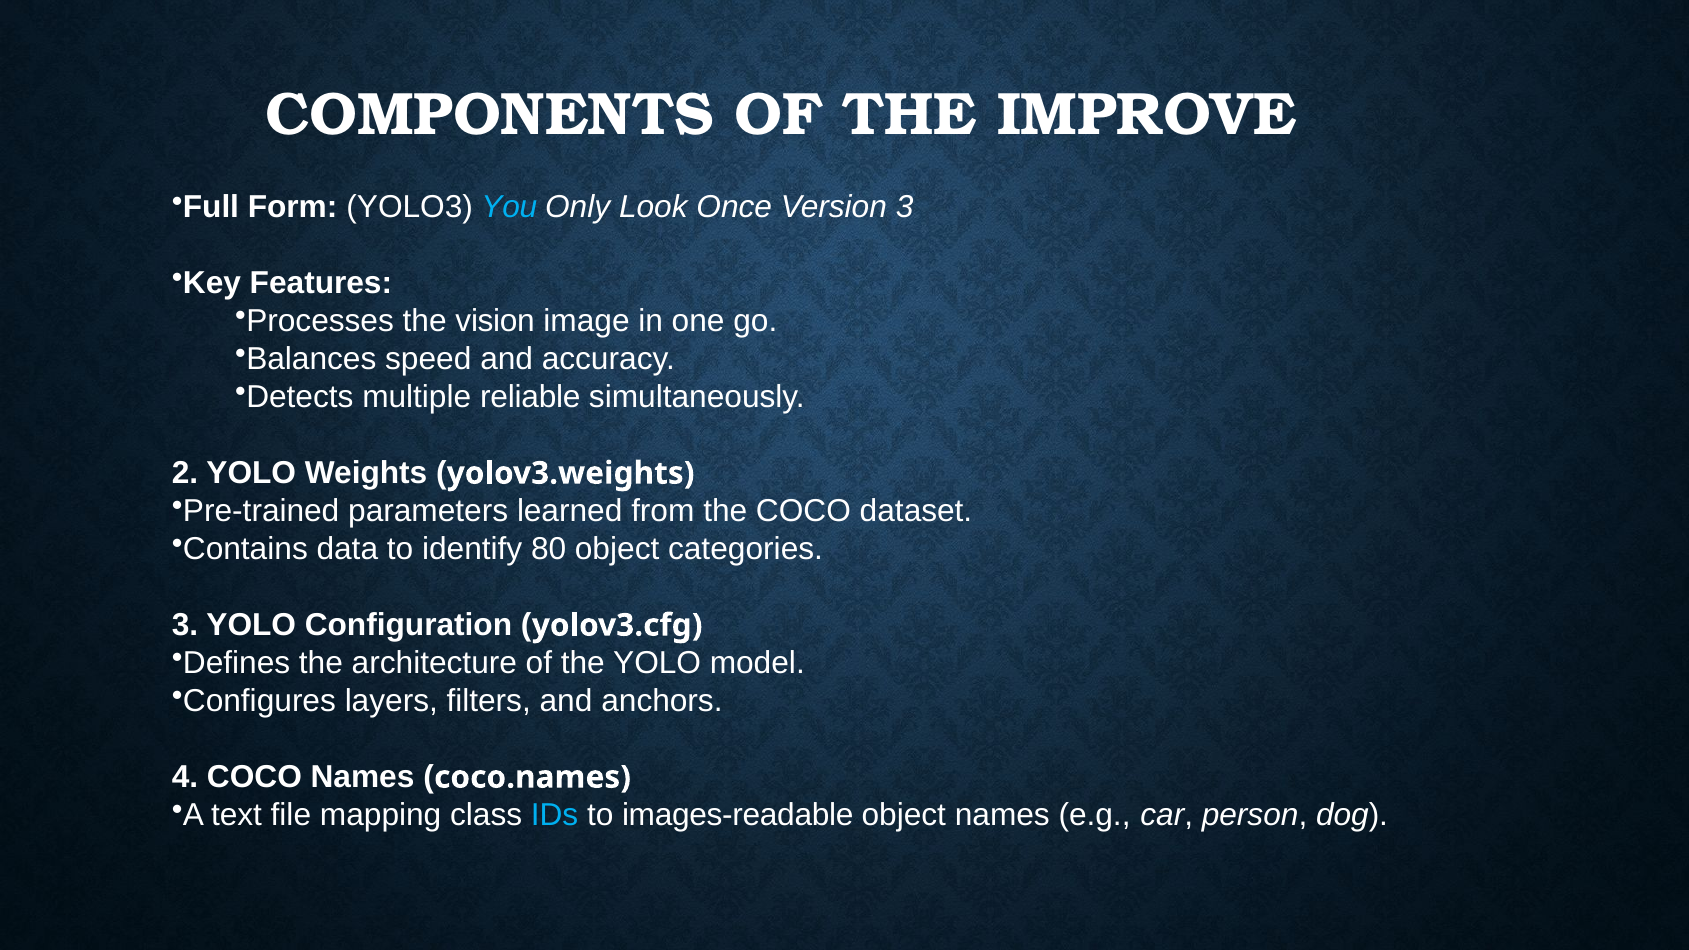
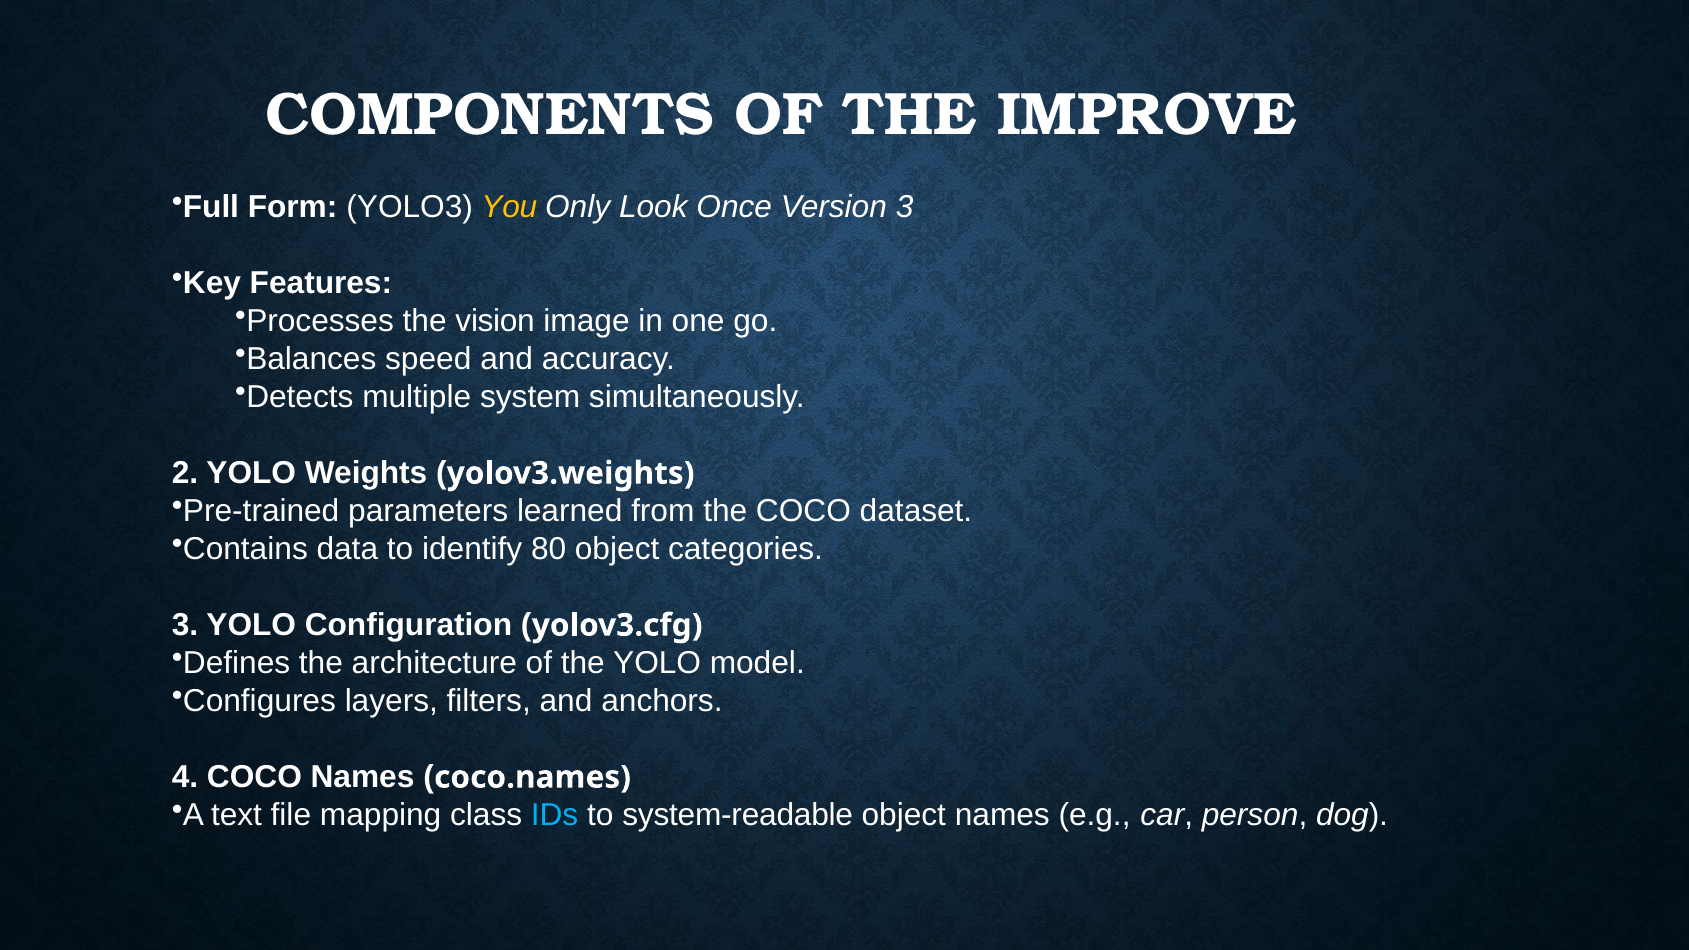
You colour: light blue -> yellow
reliable: reliable -> system
images-readable: images-readable -> system-readable
